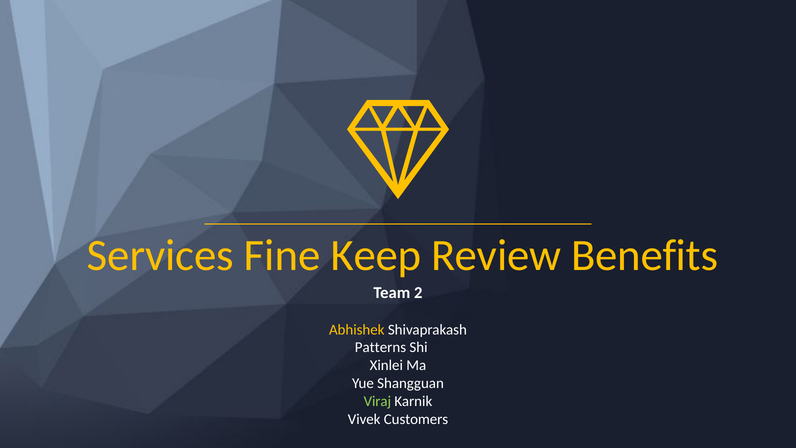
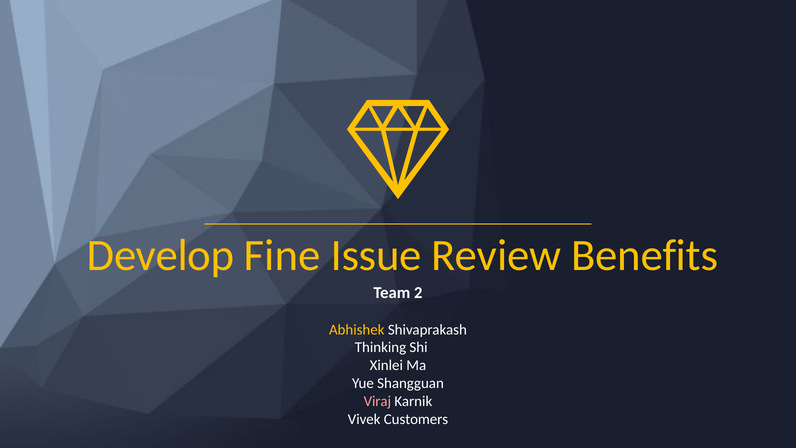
Services: Services -> Develop
Keep: Keep -> Issue
Patterns: Patterns -> Thinking
Viraj colour: light green -> pink
